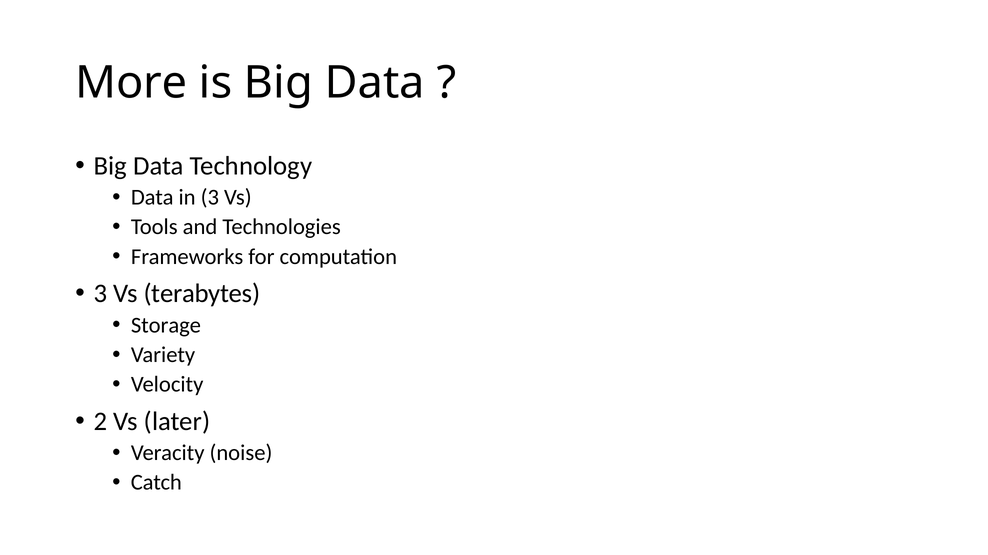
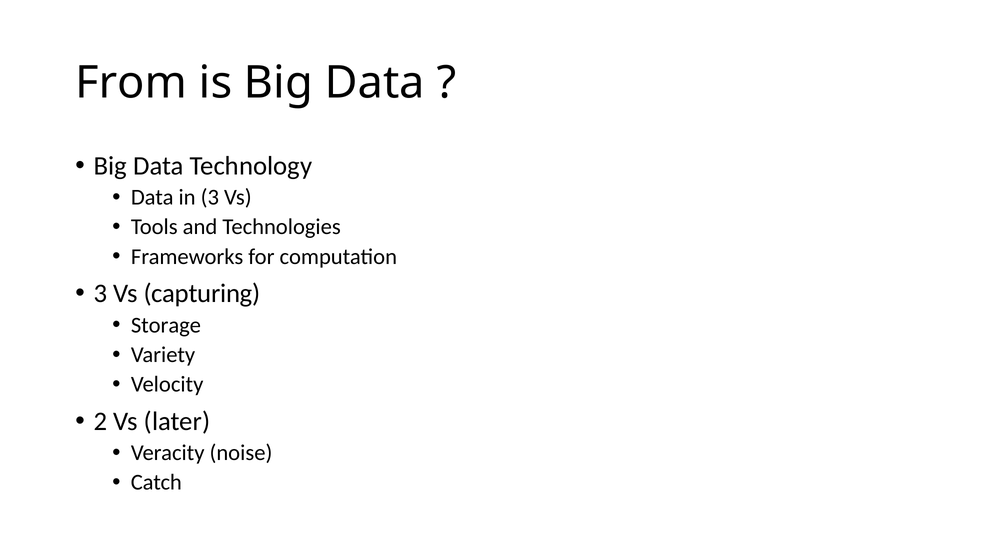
More: More -> From
terabytes: terabytes -> capturing
